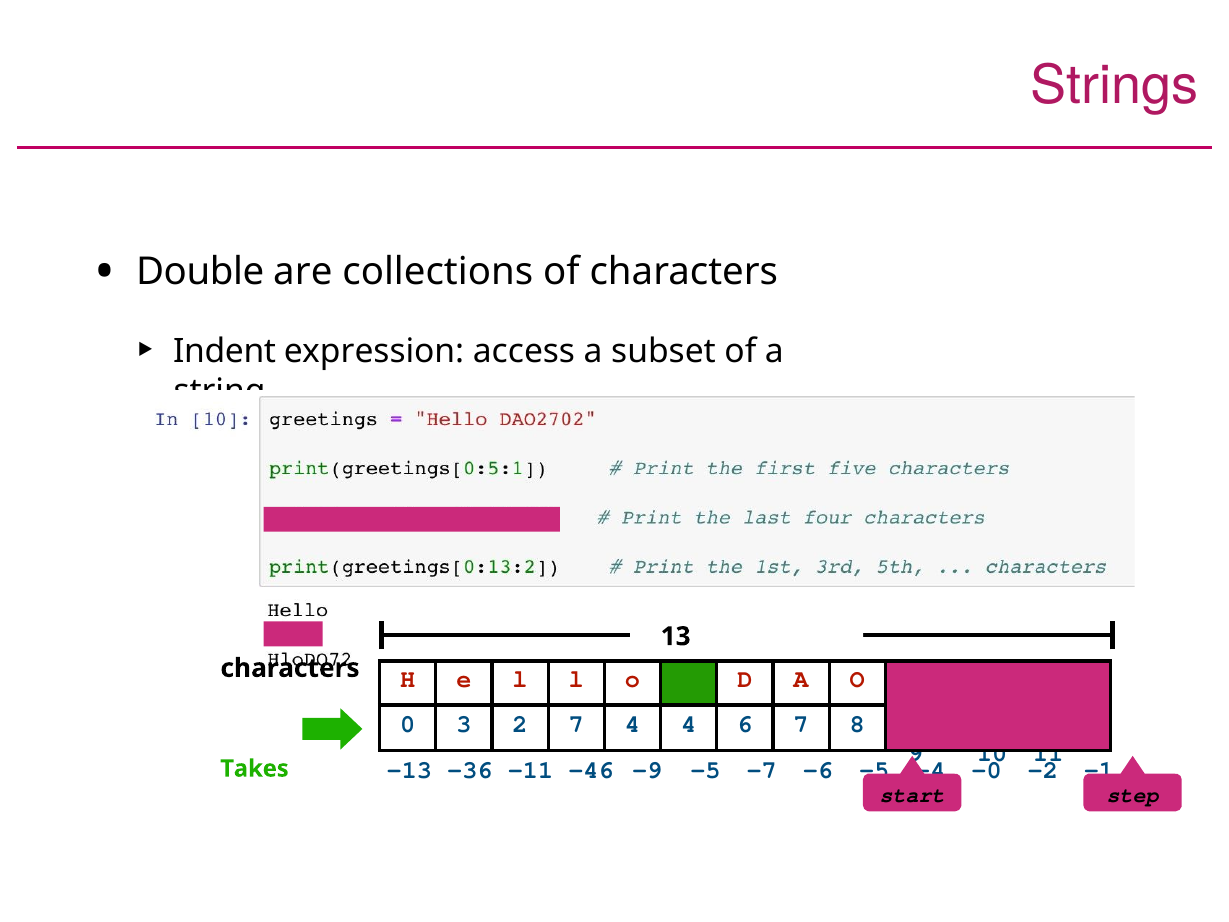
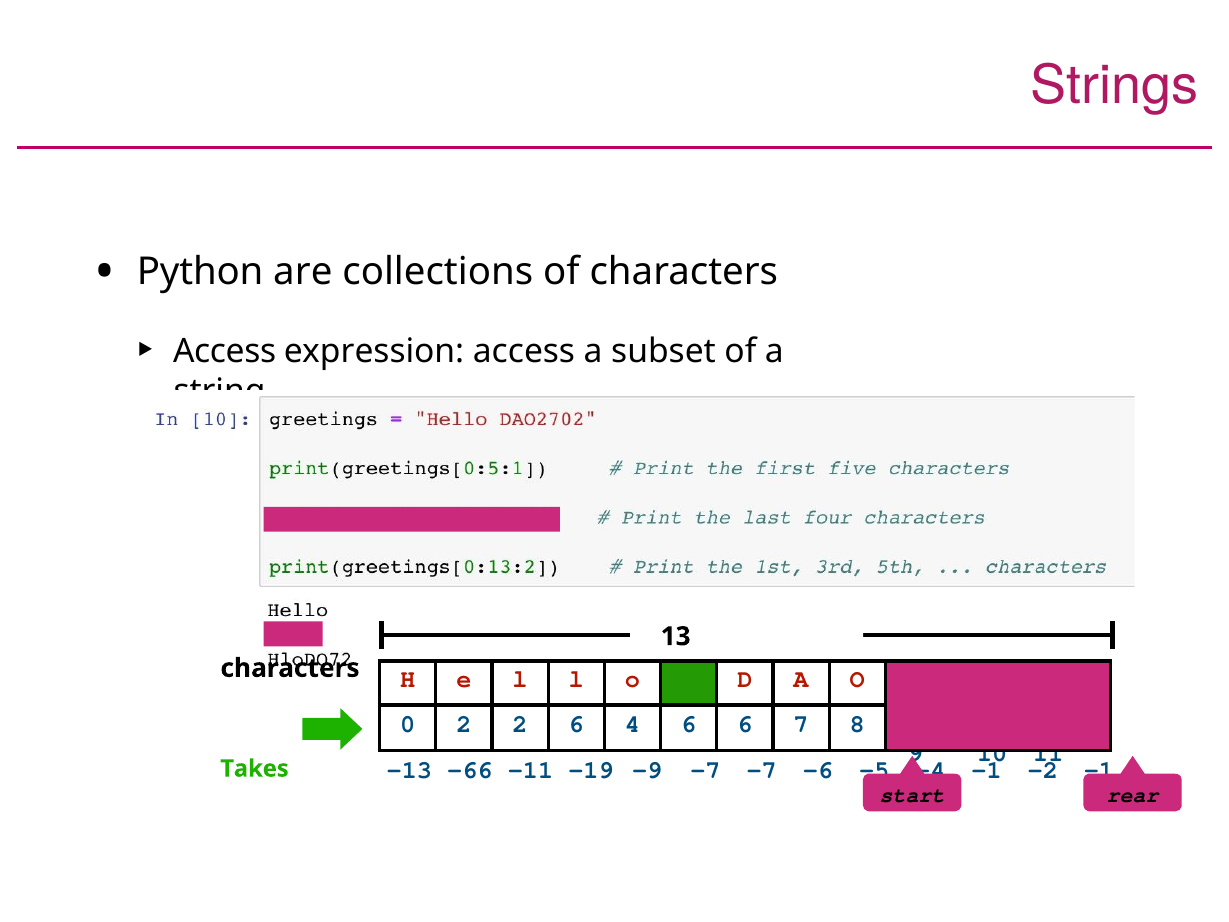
Double: Double -> Python
Indent at (225, 351): Indent -> Access
3 at (464, 723): 3 -> 2
7 at (576, 723): 7 -> 6
4 4: 4 -> 6
-36: -36 -> -66
-46: -46 -> -19
-9 -5: -5 -> -7
-0 at (987, 770): -0 -> -1
step: step -> rear
